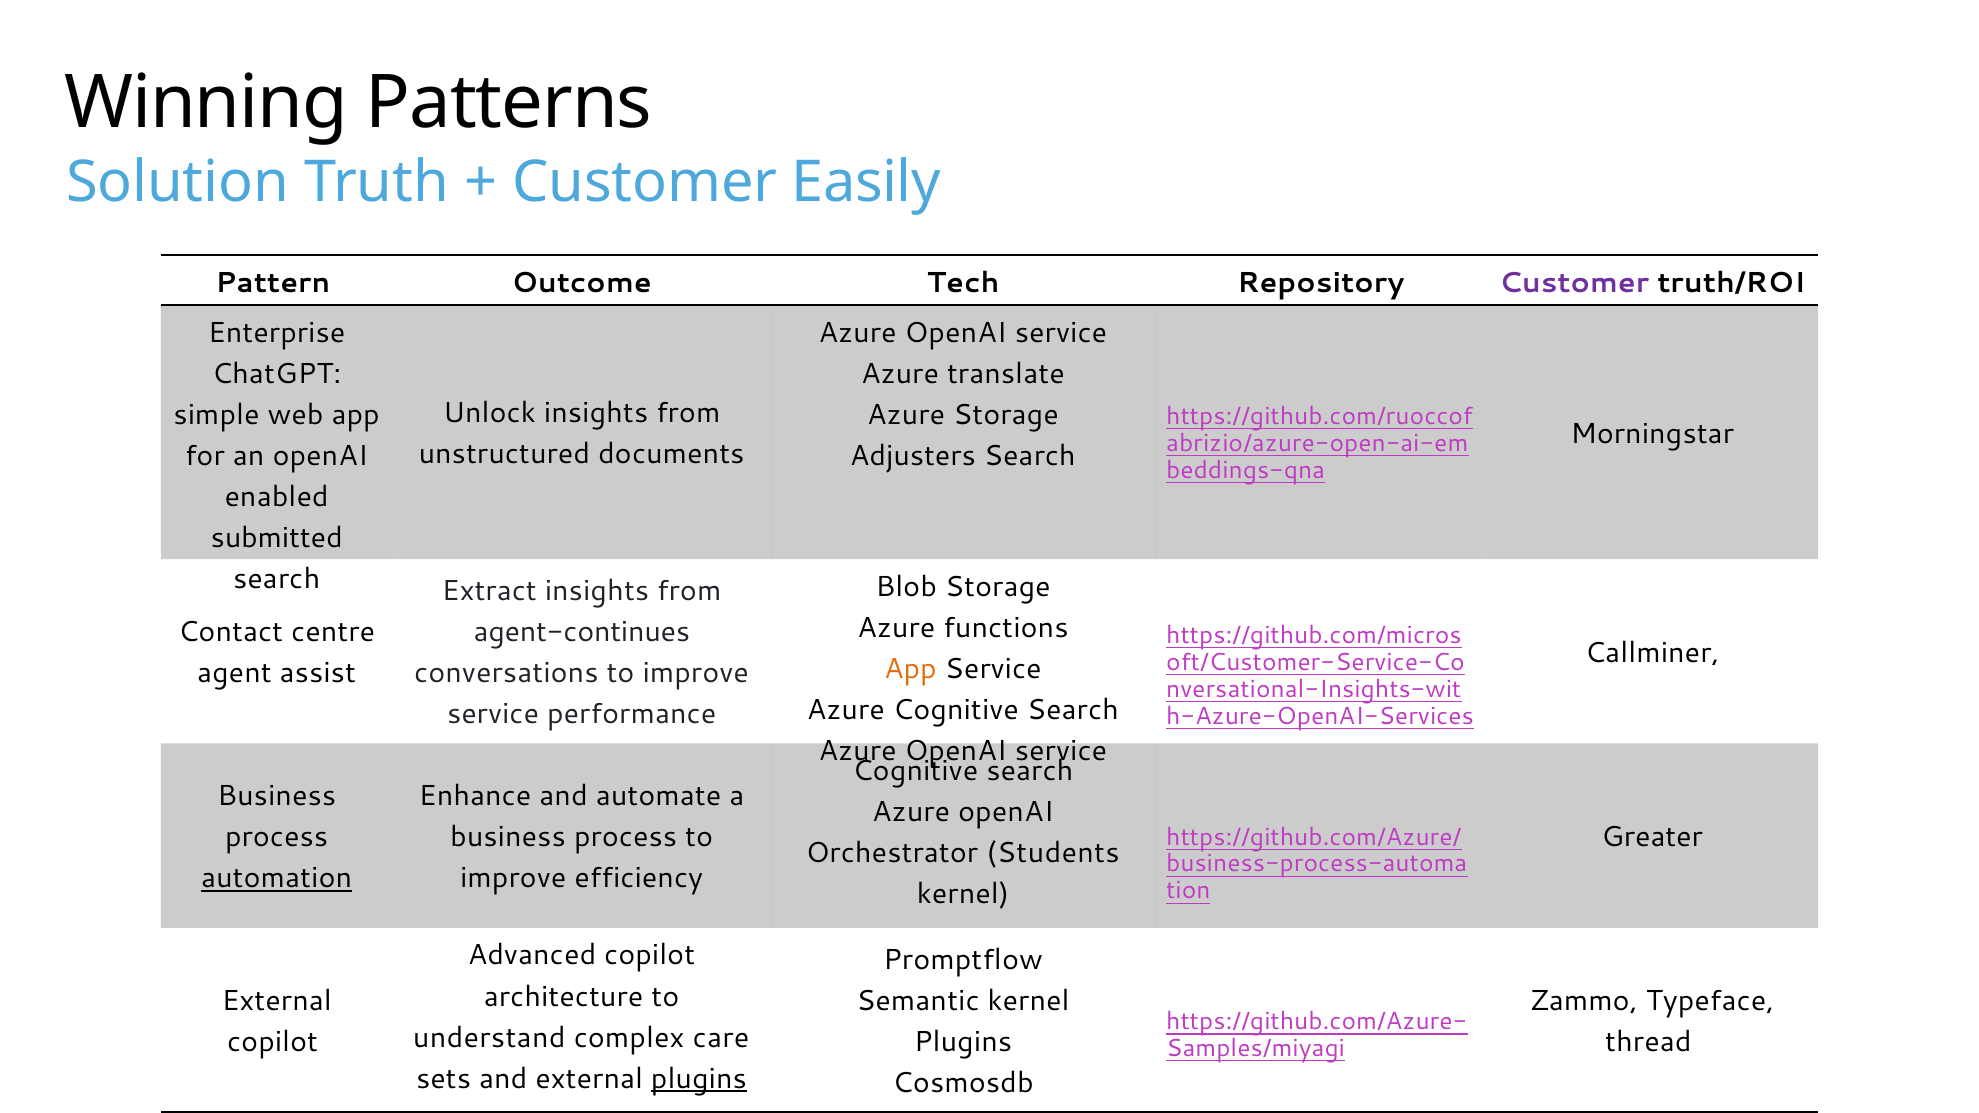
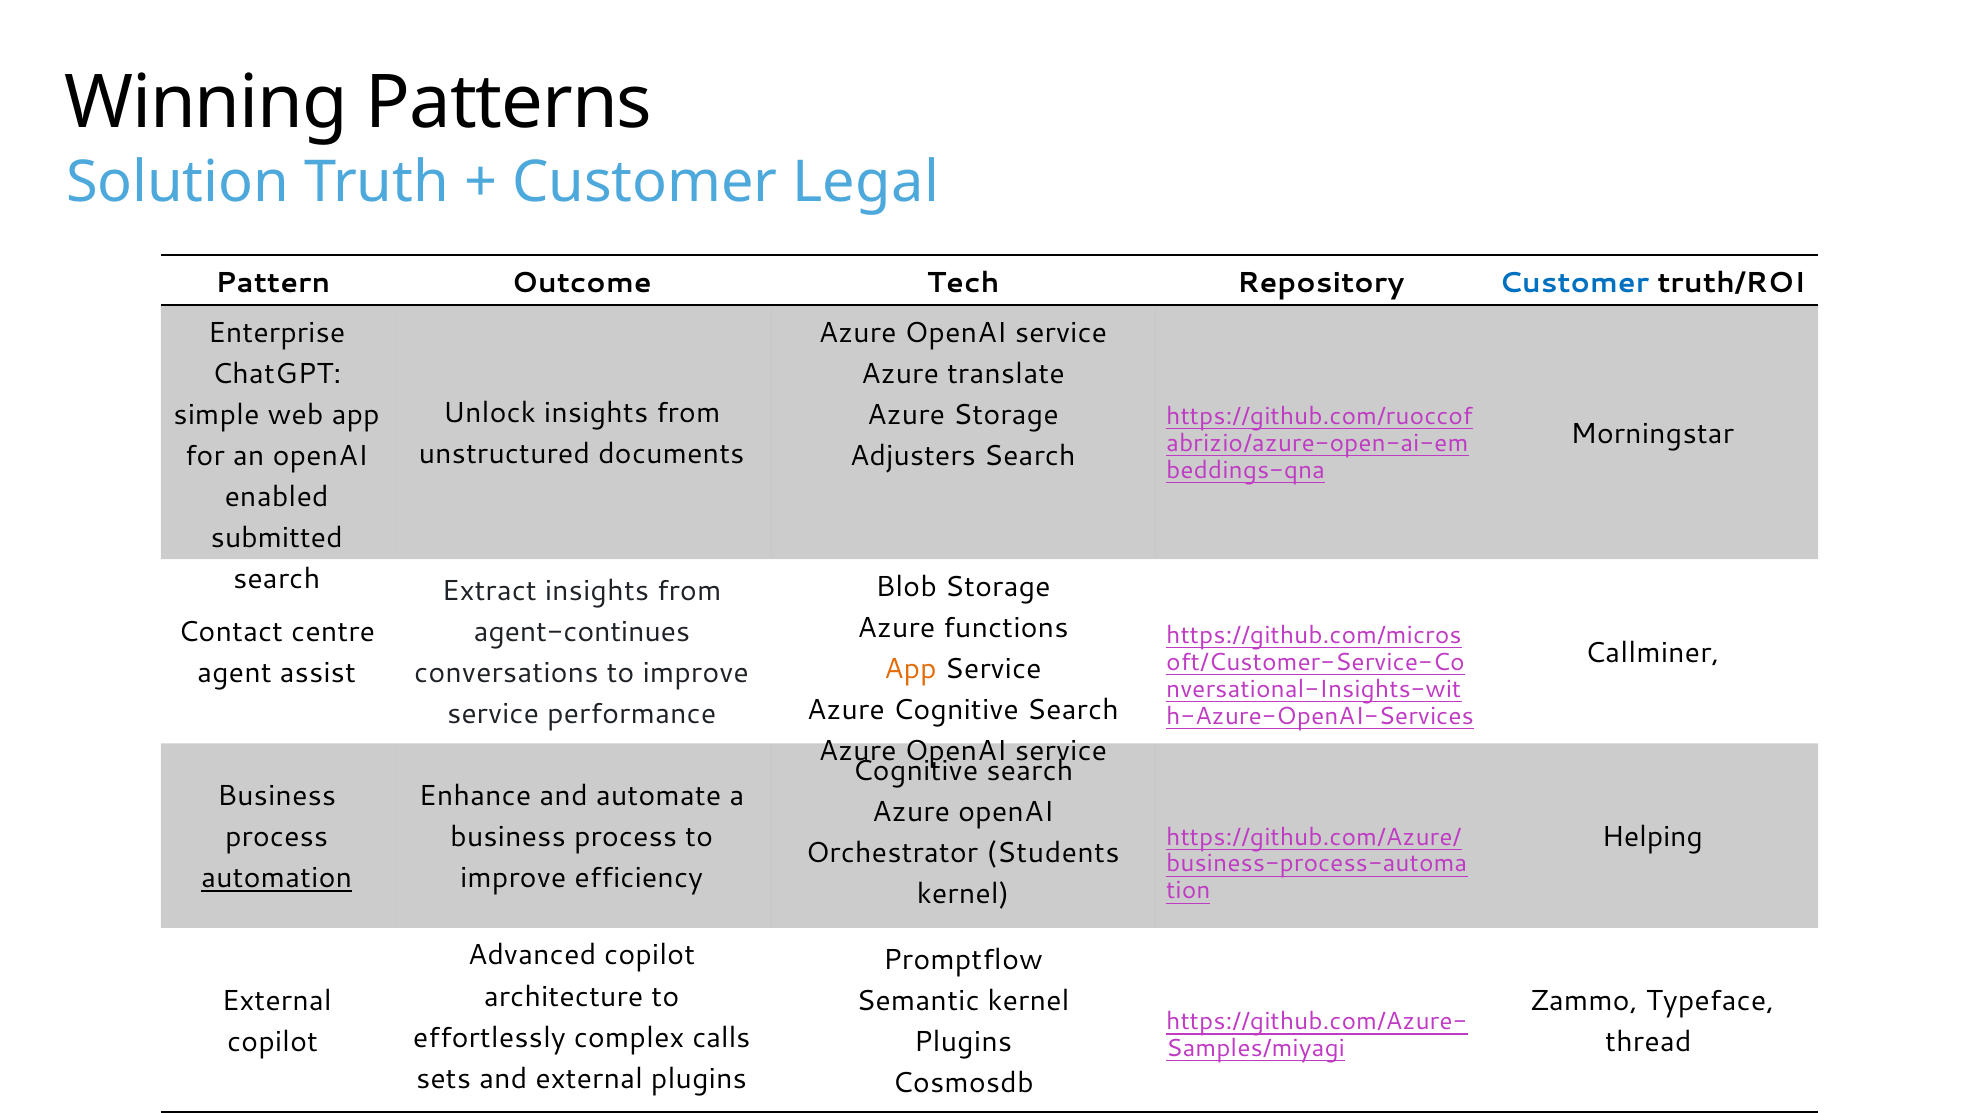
Easily: Easily -> Legal
Customer at (1574, 283) colour: purple -> blue
Greater: Greater -> Helping
understand: understand -> effortlessly
care: care -> calls
plugins at (699, 1079) underline: present -> none
